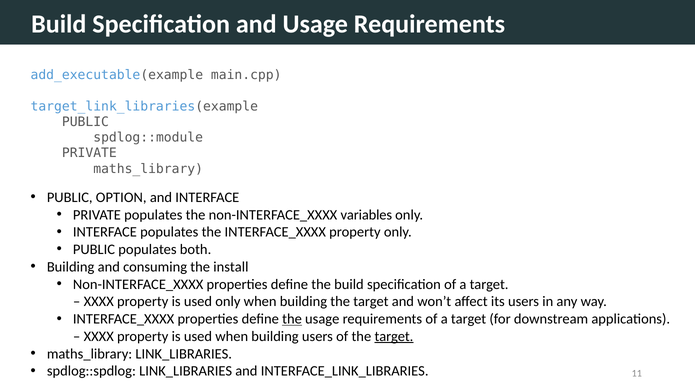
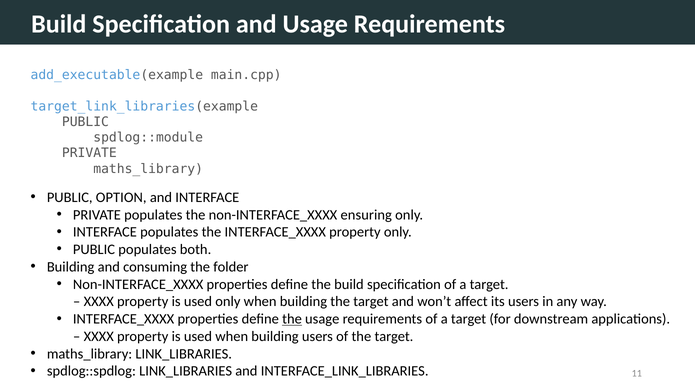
variables: variables -> ensuring
install: install -> folder
target at (394, 336) underline: present -> none
